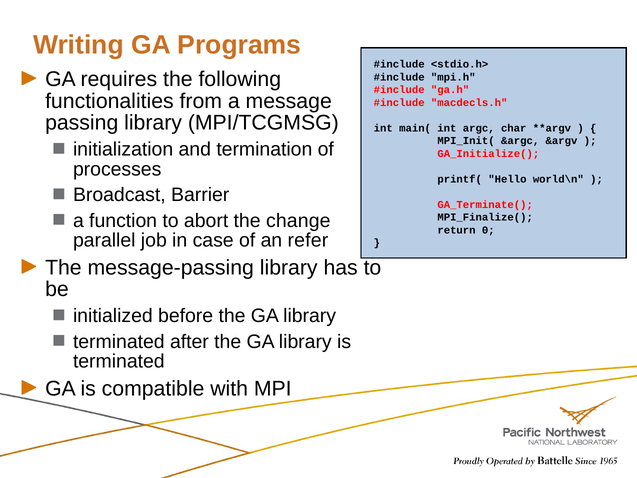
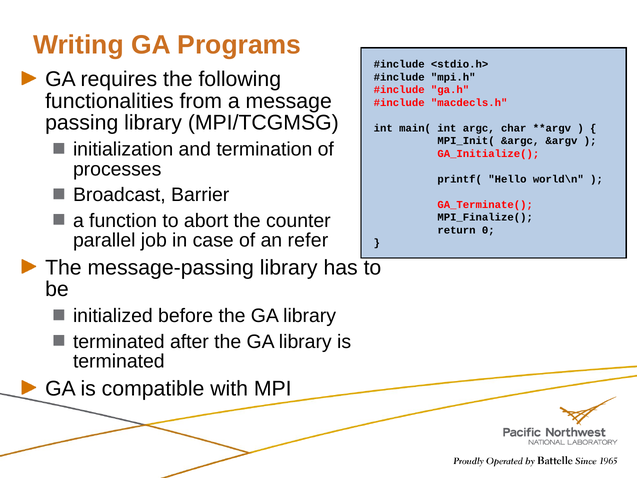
change: change -> counter
